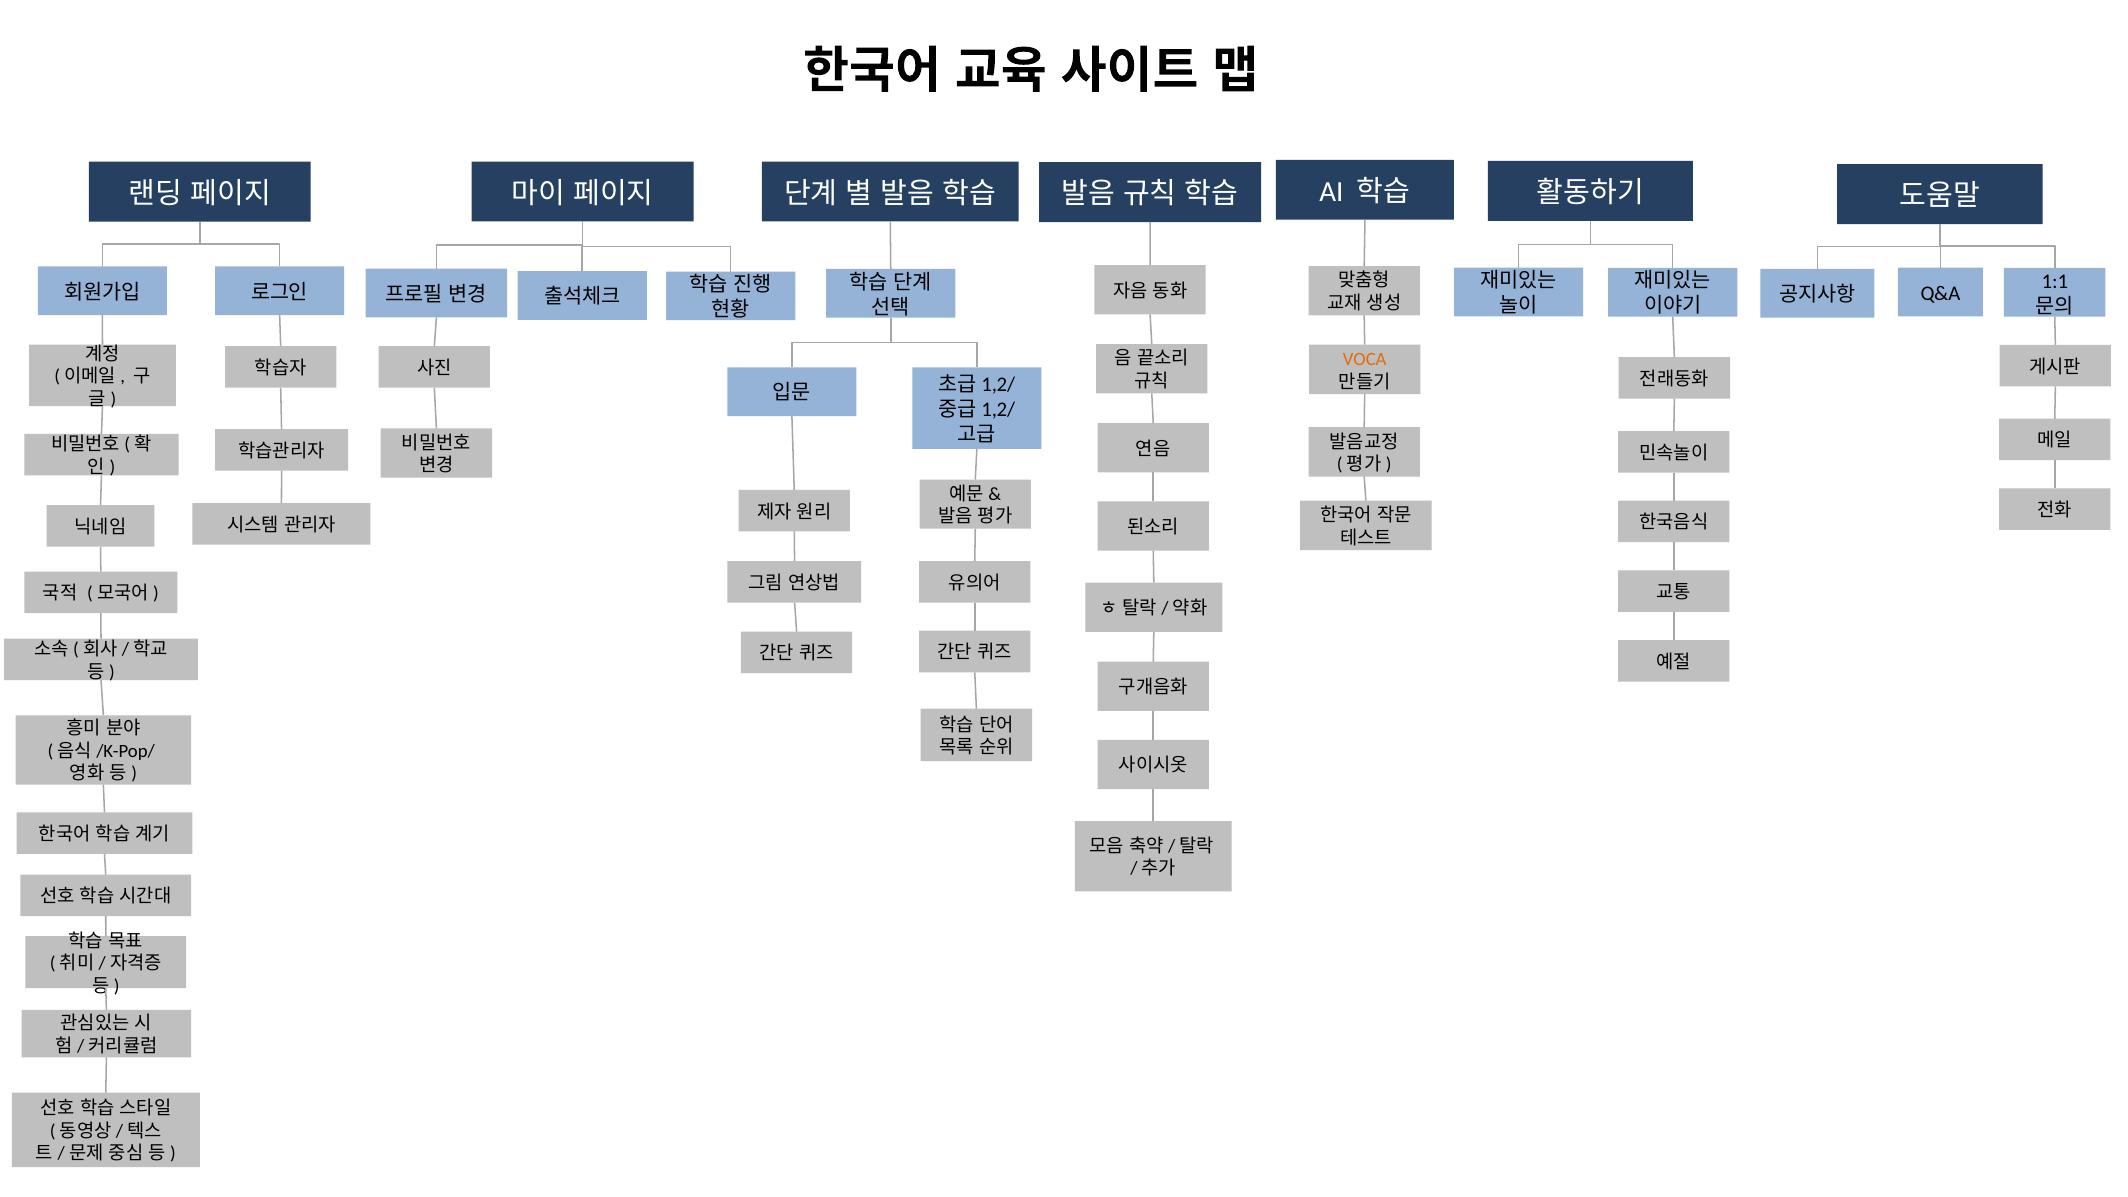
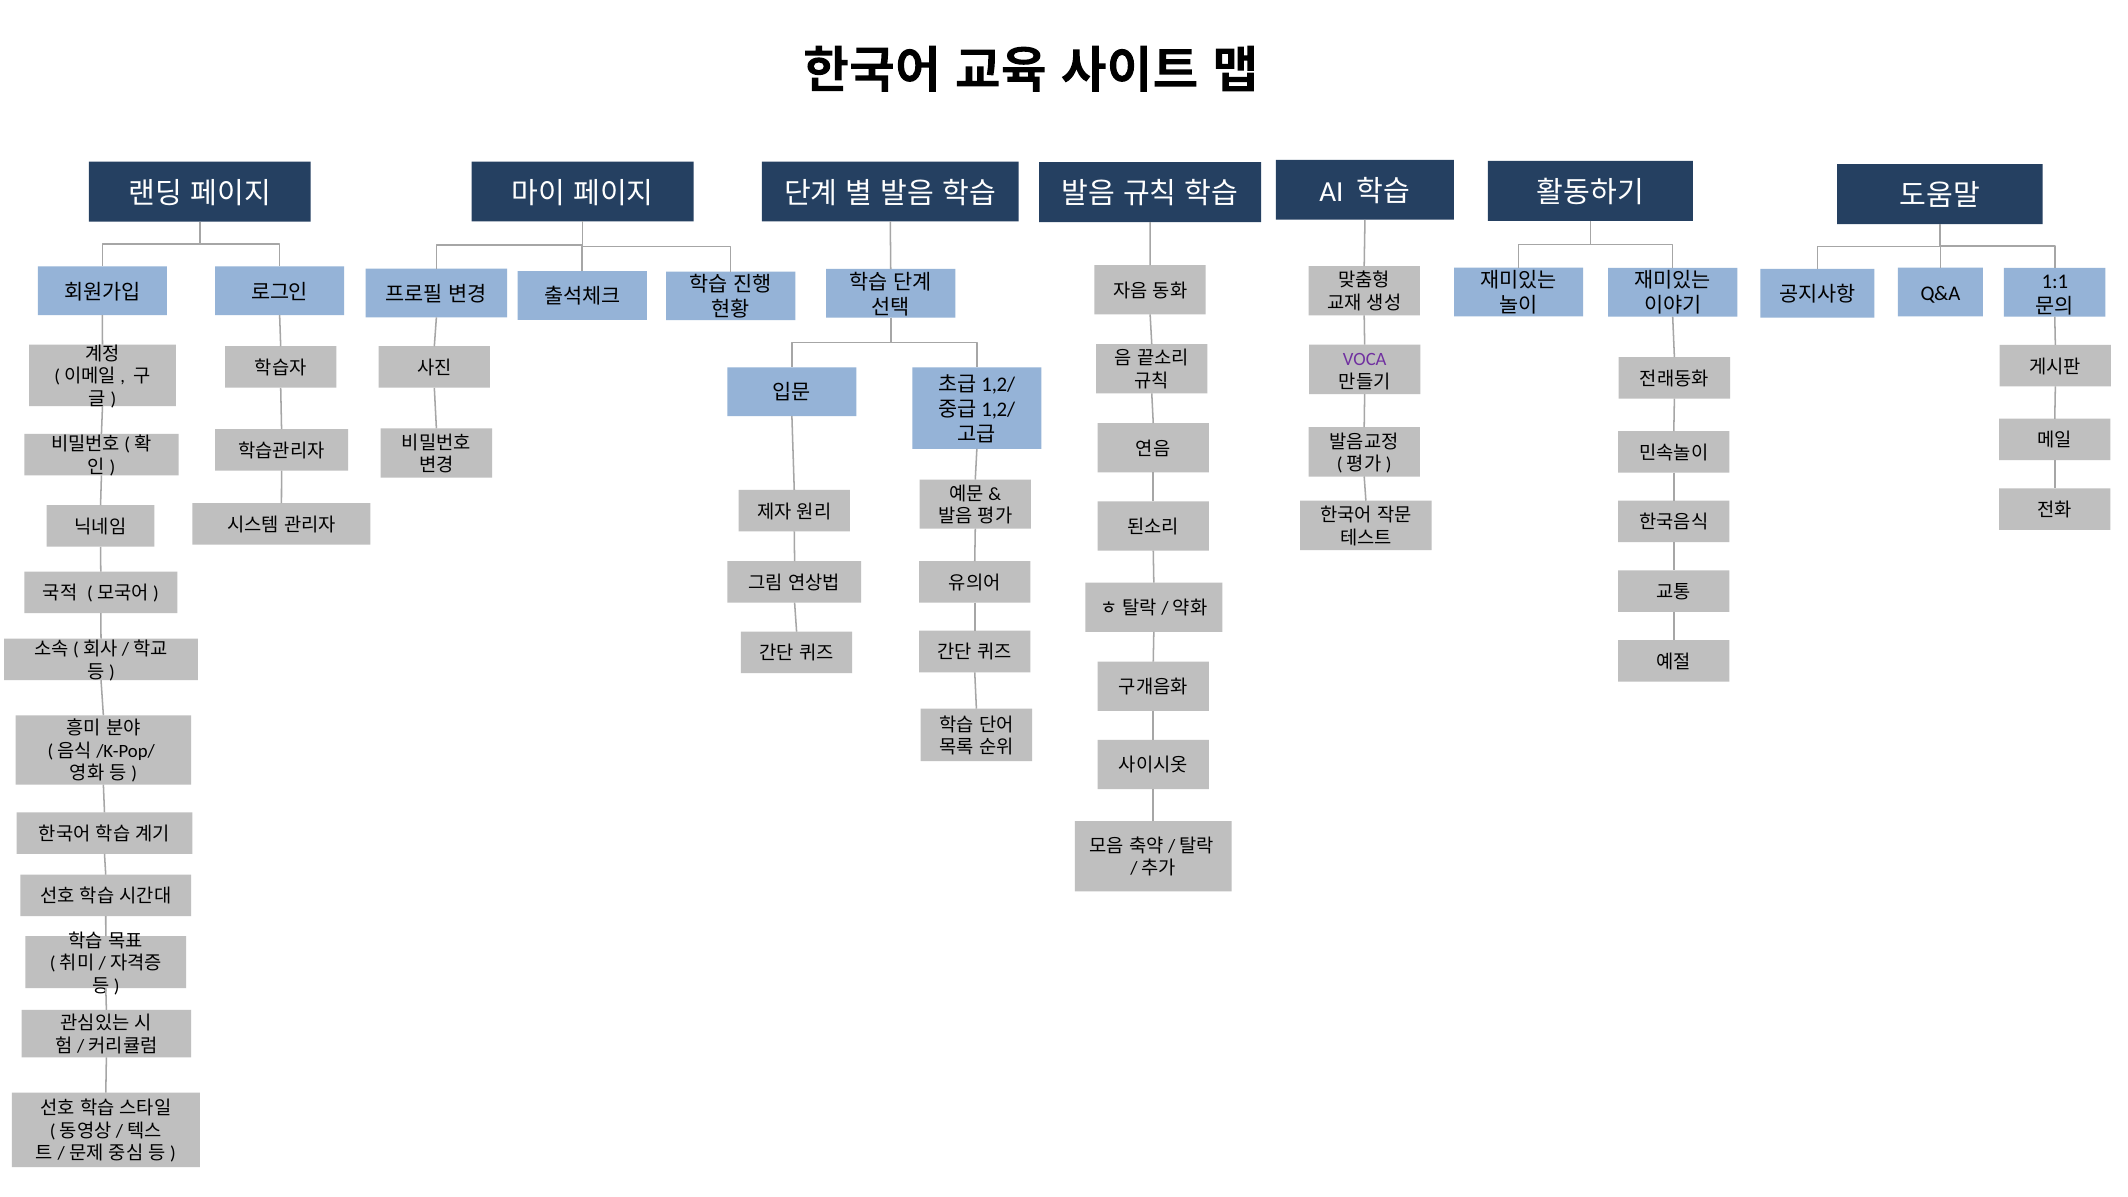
VOCA colour: orange -> purple
